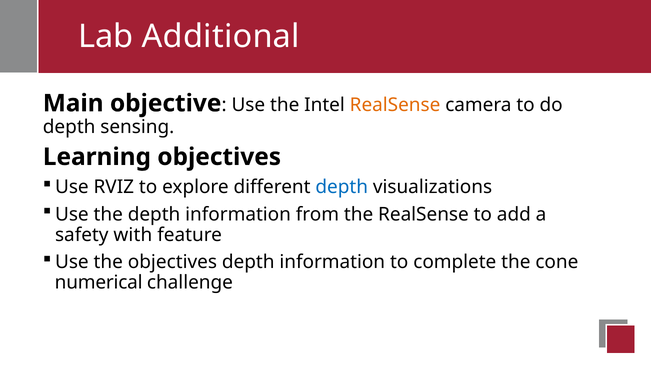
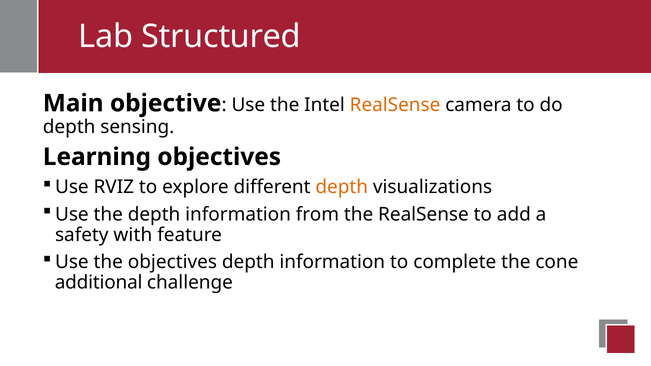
Additional: Additional -> Structured
depth at (342, 187) colour: blue -> orange
numerical: numerical -> additional
